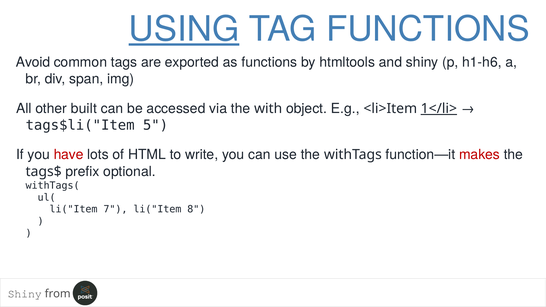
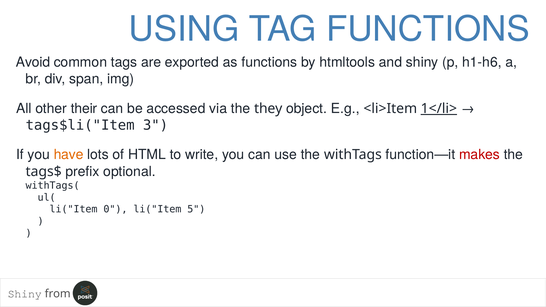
USING underline: present -> none
built: built -> their
with: with -> they
5: 5 -> 3
have colour: red -> orange
7: 7 -> 0
8: 8 -> 5
